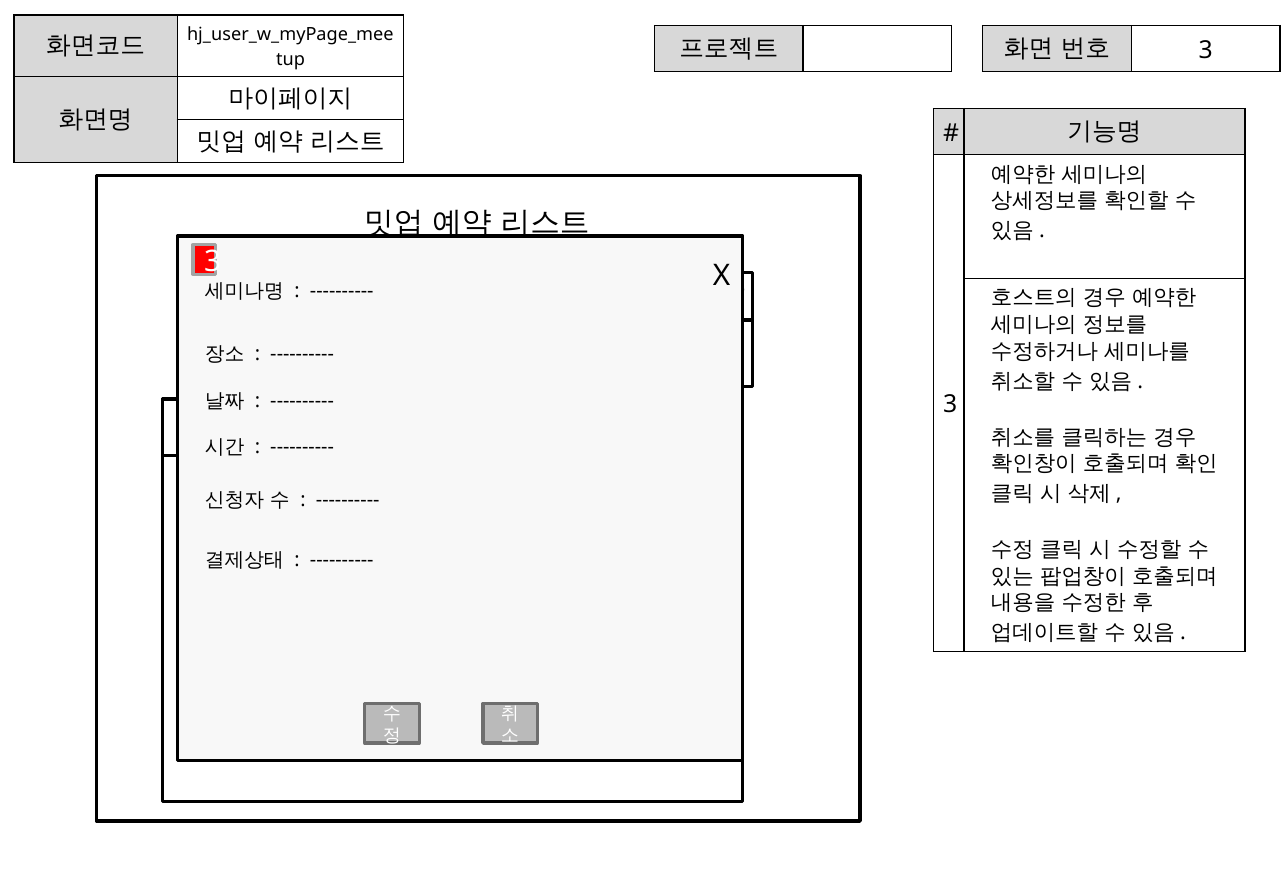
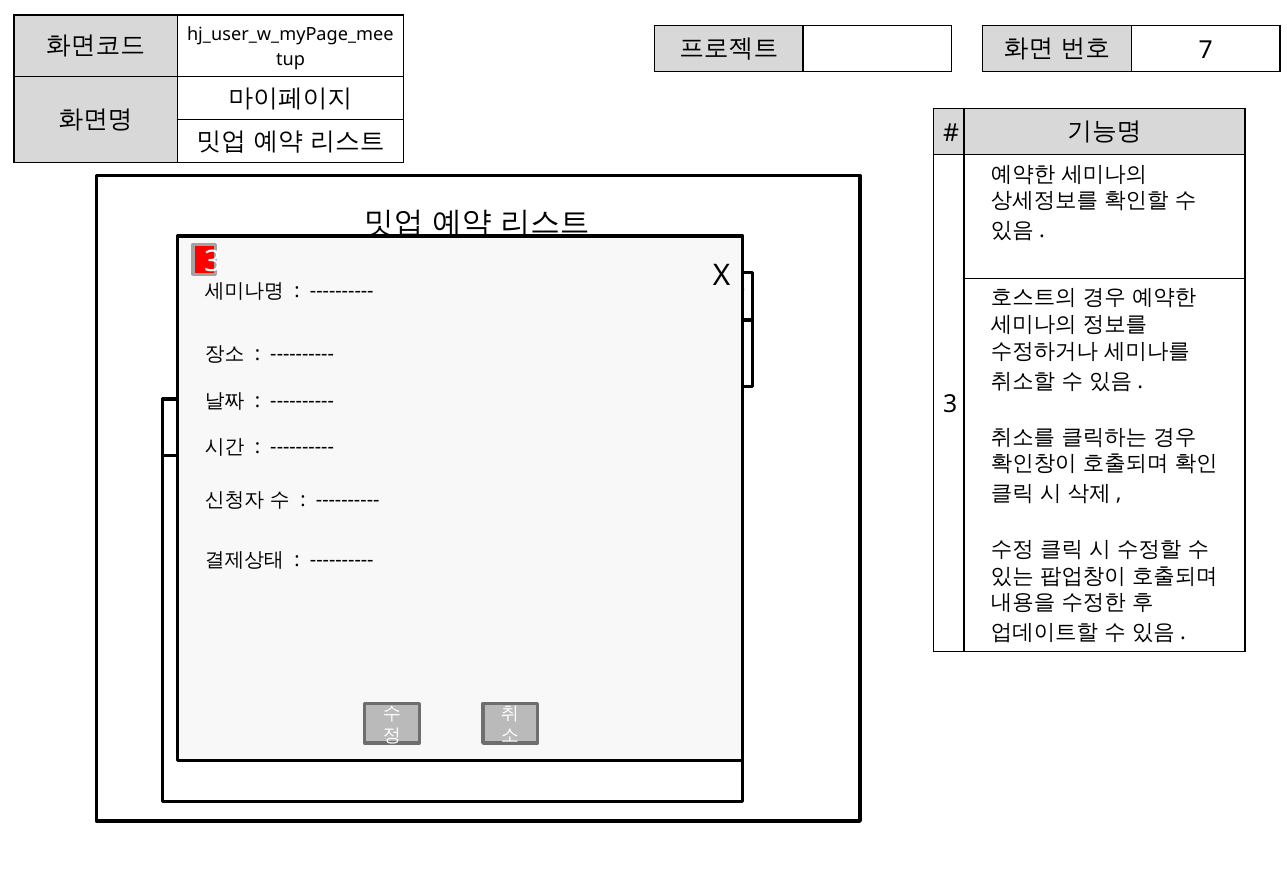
3 at (1206, 50): 3 -> 7
